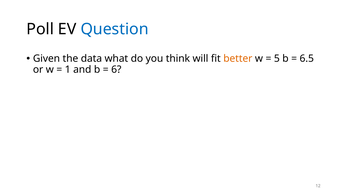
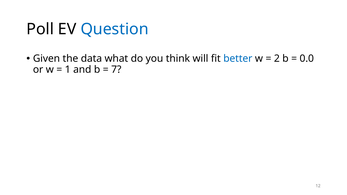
better colour: orange -> blue
5: 5 -> 2
6.5: 6.5 -> 0.0
6: 6 -> 7
